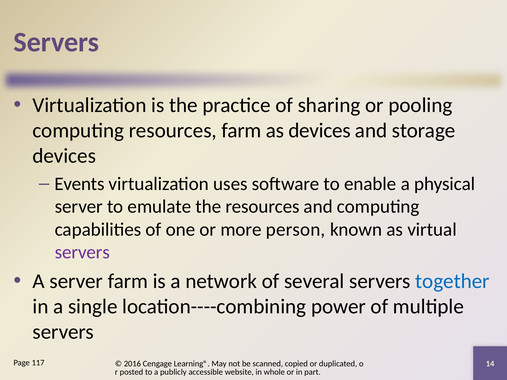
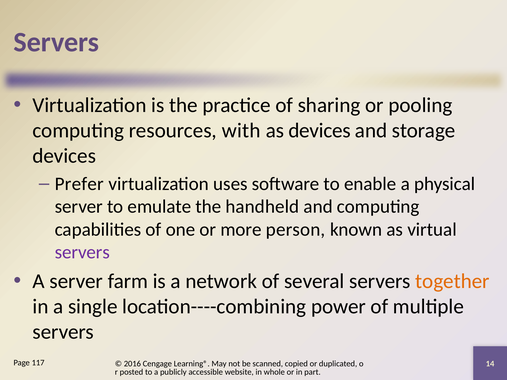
resources farm: farm -> with
Events: Events -> Prefer
the resources: resources -> handheld
together colour: blue -> orange
